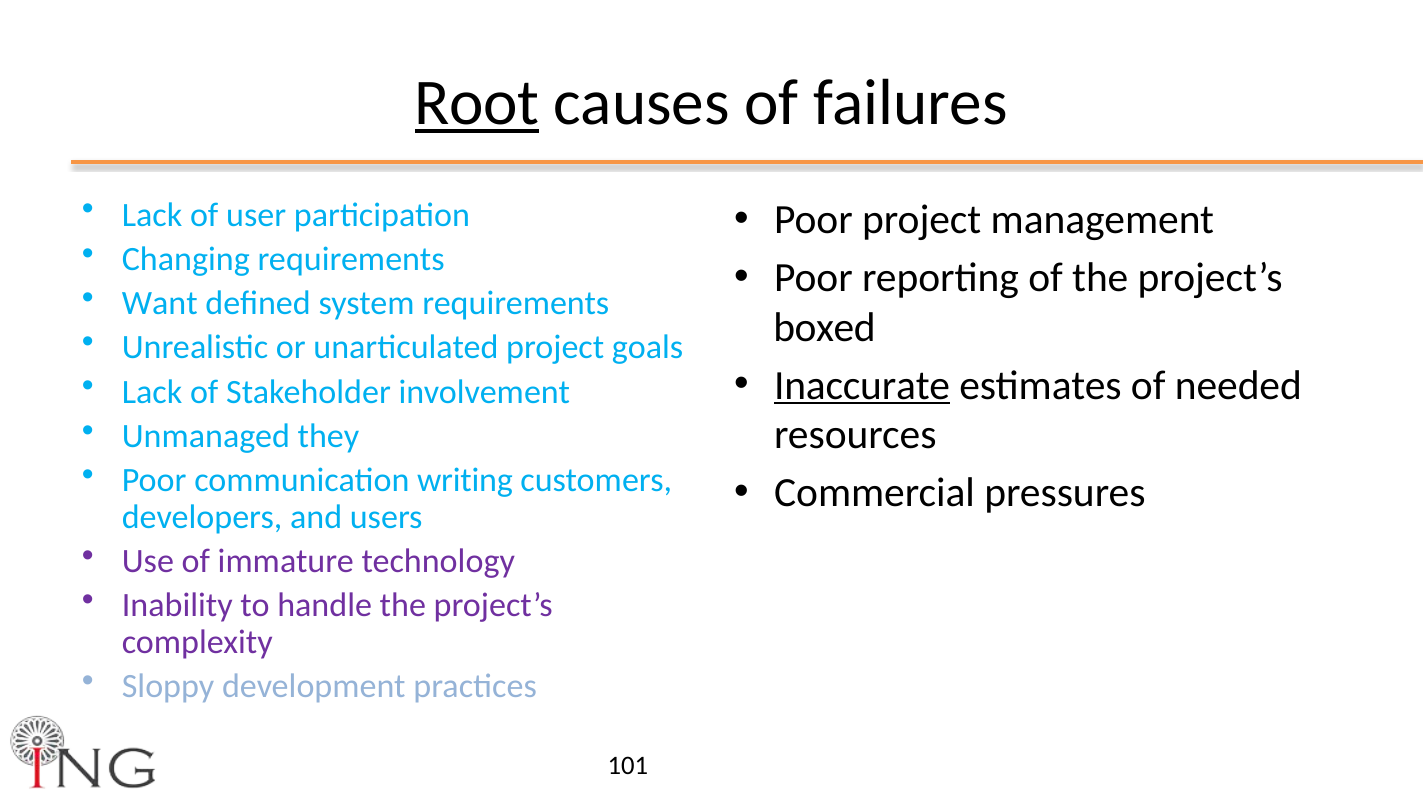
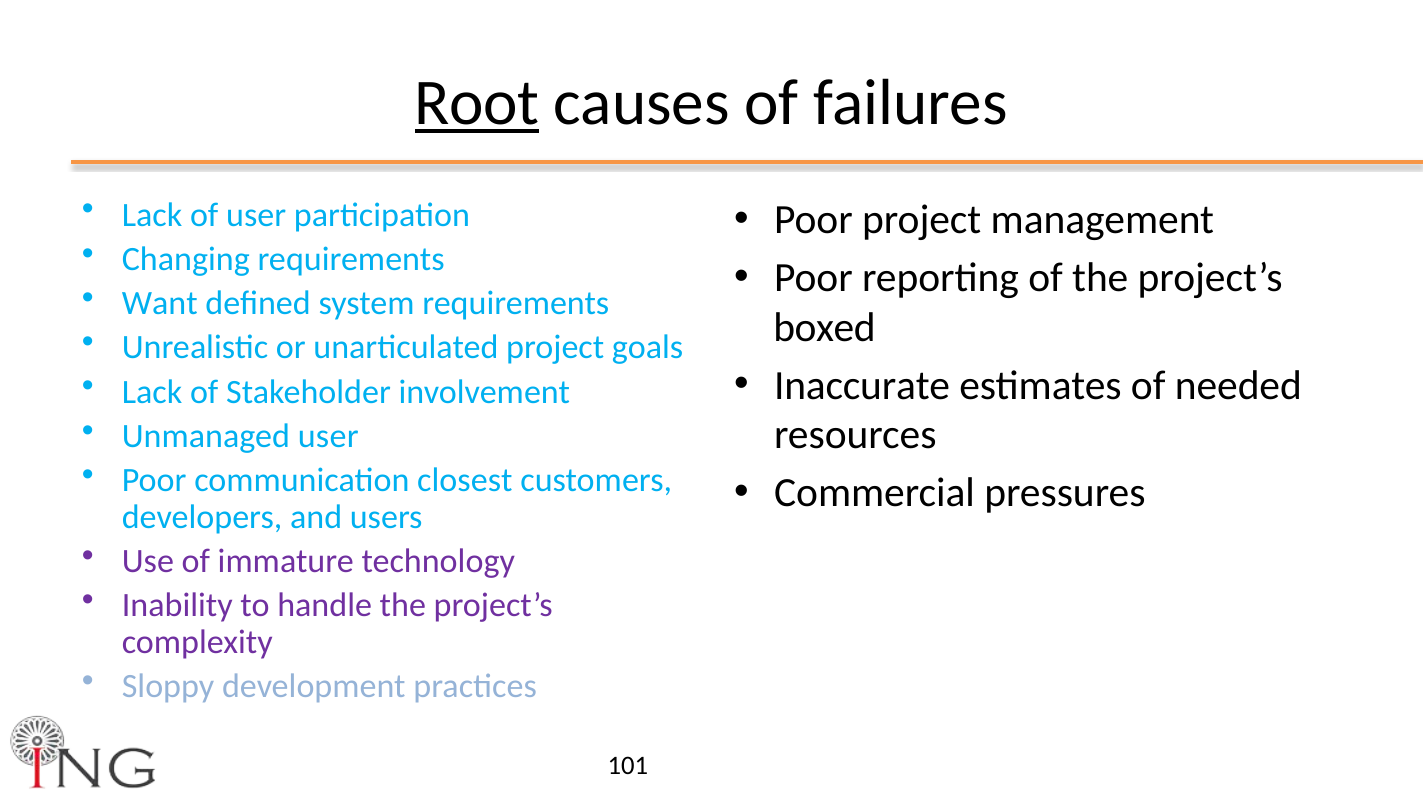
Inaccurate underline: present -> none
Unmanaged they: they -> user
writing: writing -> closest
